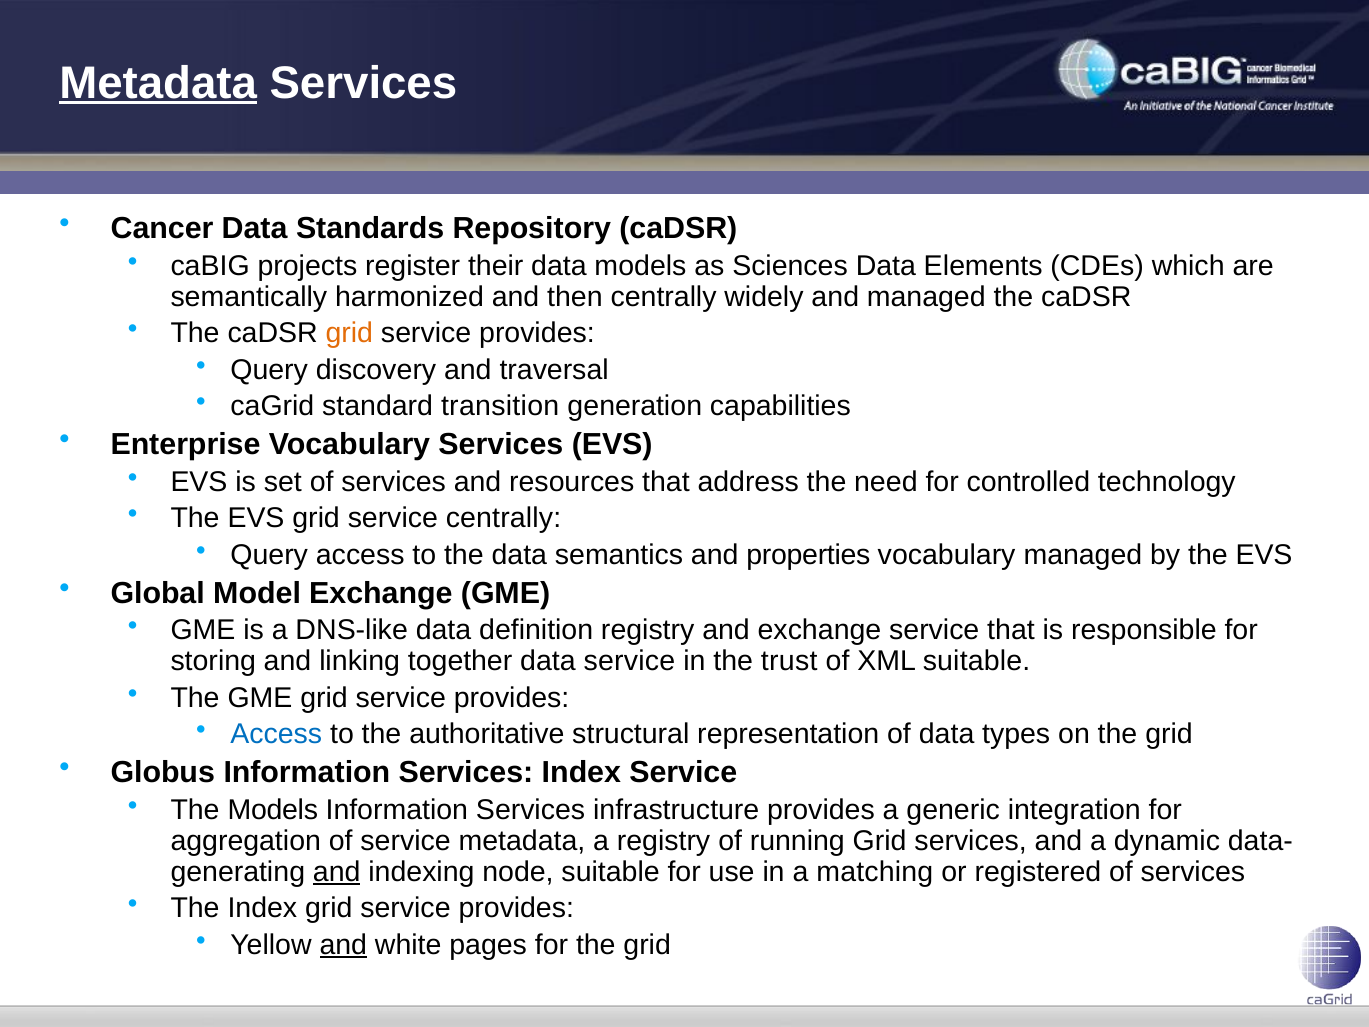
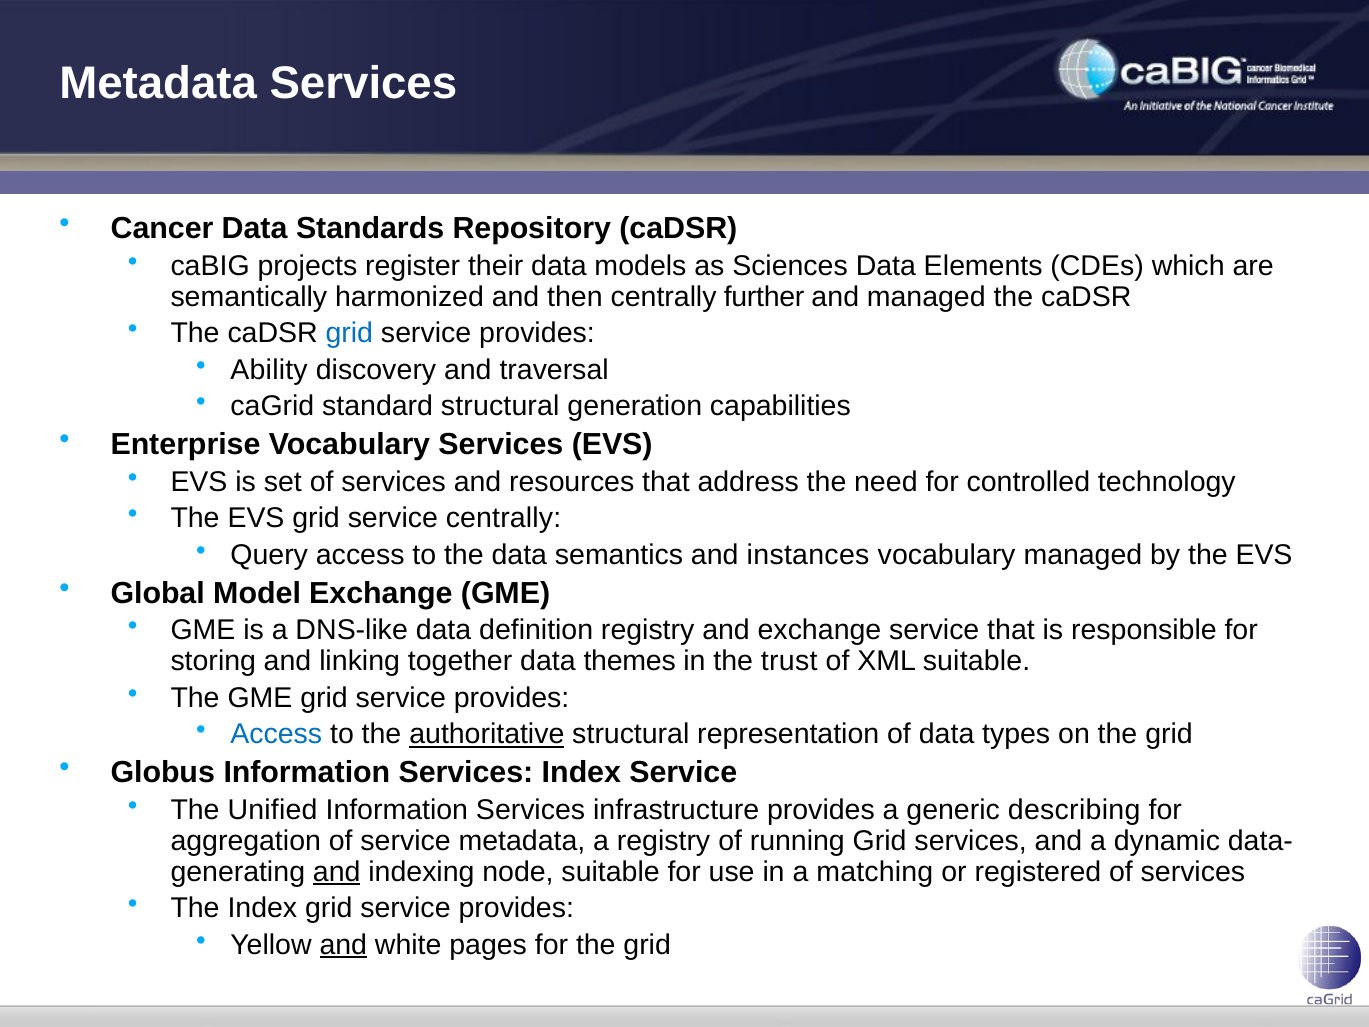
Metadata at (158, 83) underline: present -> none
widely: widely -> further
grid at (349, 333) colour: orange -> blue
Query at (269, 370): Query -> Ability
standard transition: transition -> structural
properties: properties -> instances
data service: service -> themes
authoritative underline: none -> present
The Models: Models -> Unified
integration: integration -> describing
